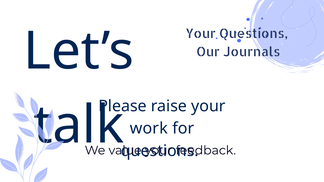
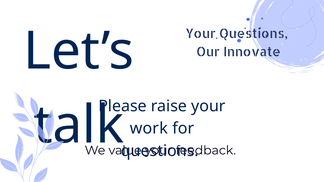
Journals: Journals -> Innovate
